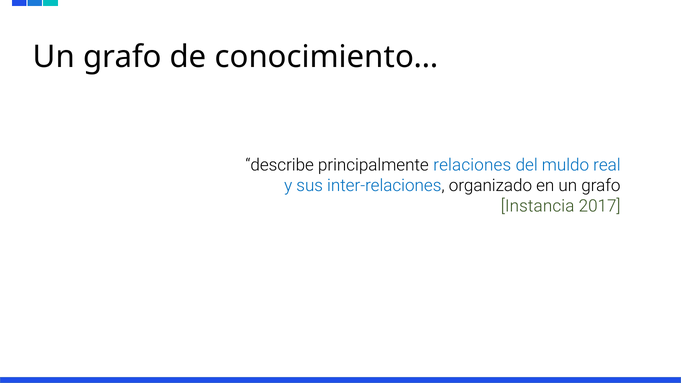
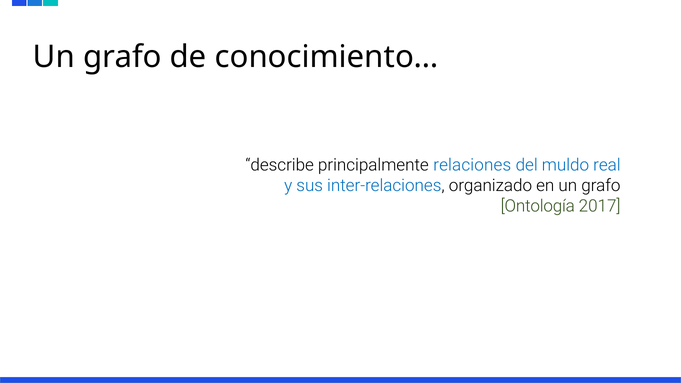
Instancia: Instancia -> Ontología
